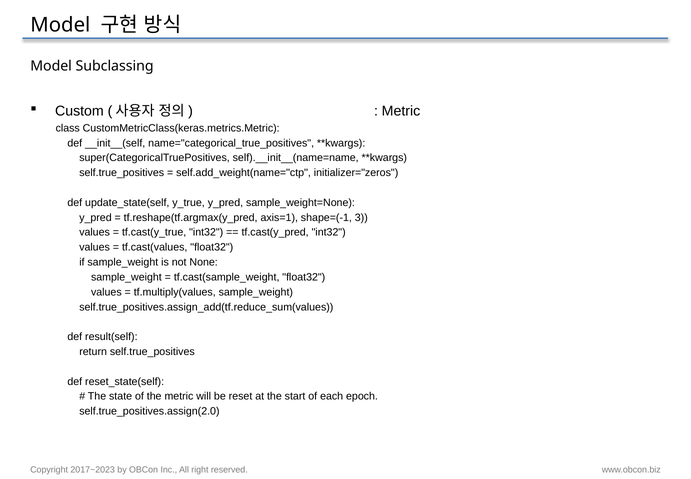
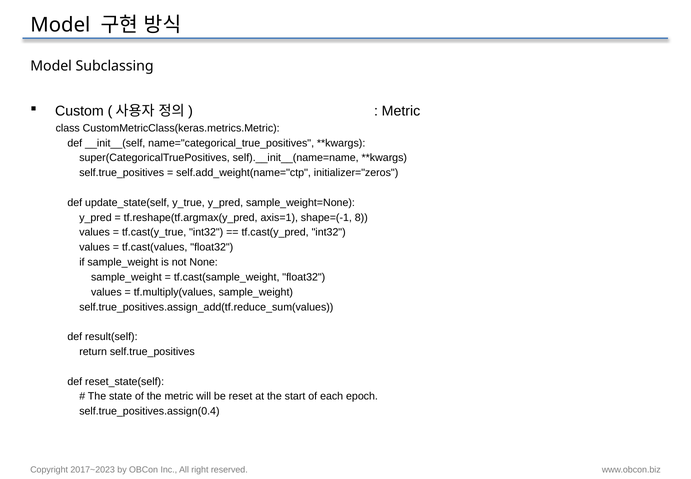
3: 3 -> 8
self.true_positives.assign(2.0: self.true_positives.assign(2.0 -> self.true_positives.assign(0.4
